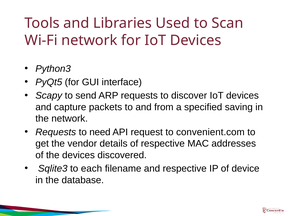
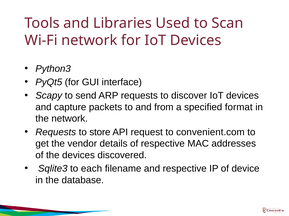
saving: saving -> format
need: need -> store
